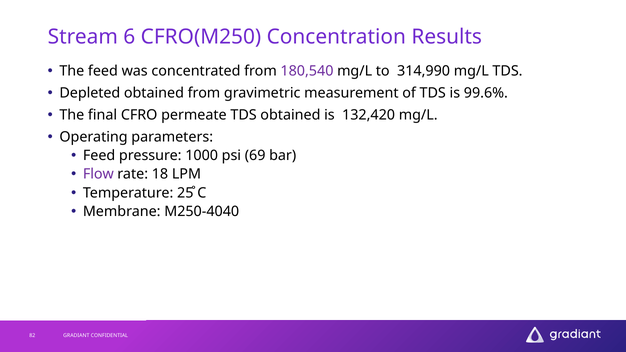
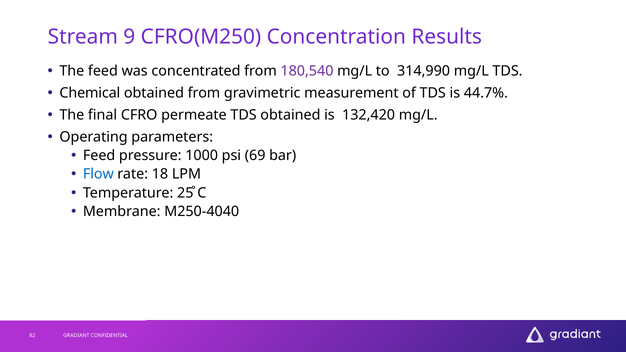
6: 6 -> 9
Depleted: Depleted -> Chemical
99.6%: 99.6% -> 44.7%
Flow colour: purple -> blue
